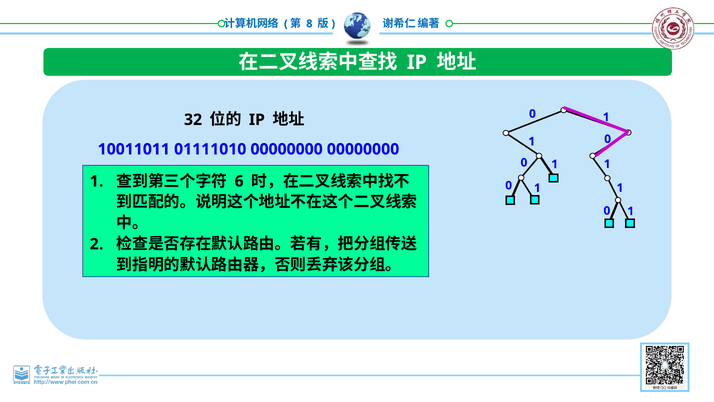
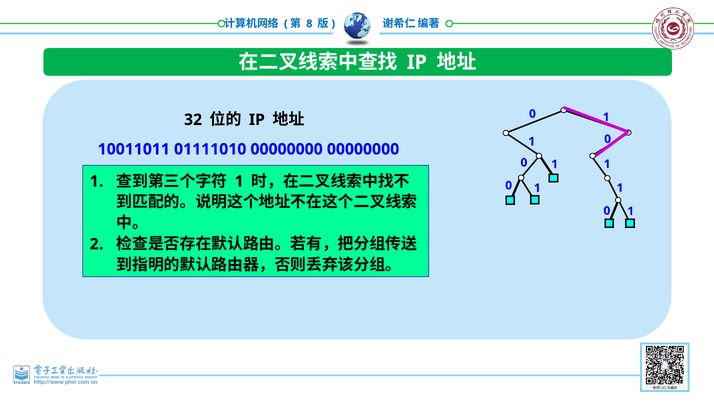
6 at (239, 181): 6 -> 1
